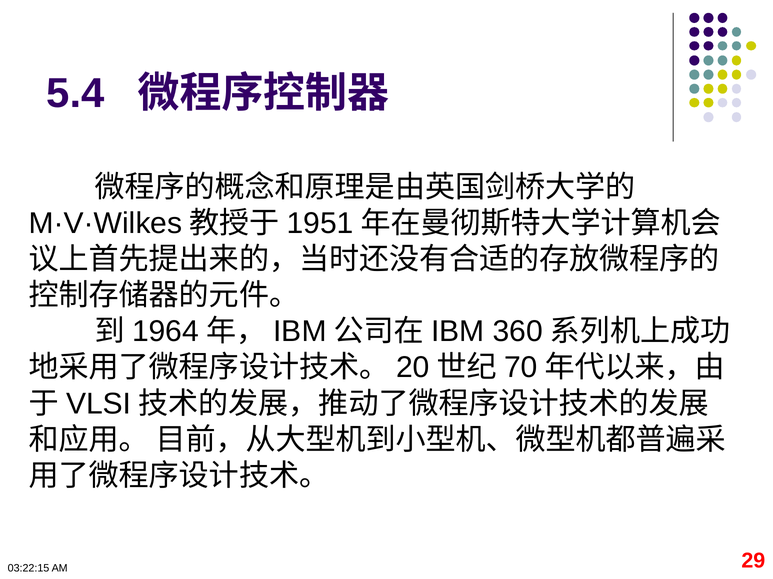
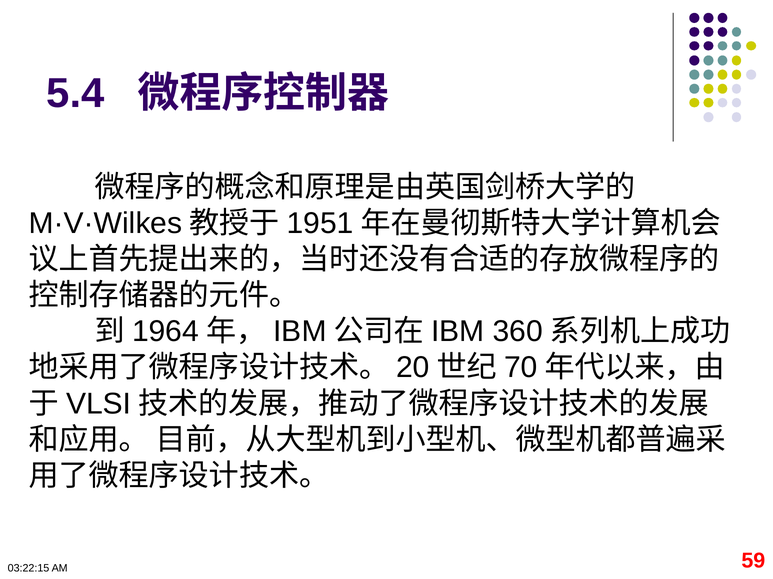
29: 29 -> 59
